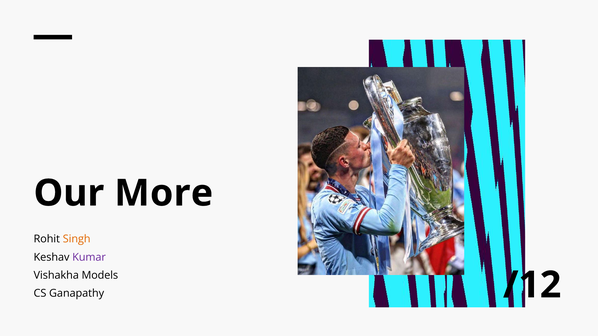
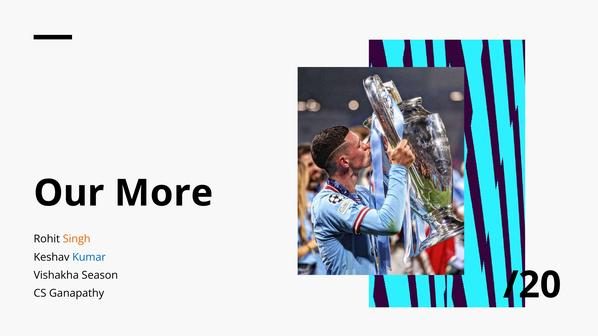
Kumar colour: purple -> blue
Models: Models -> Season
/12: /12 -> /20
